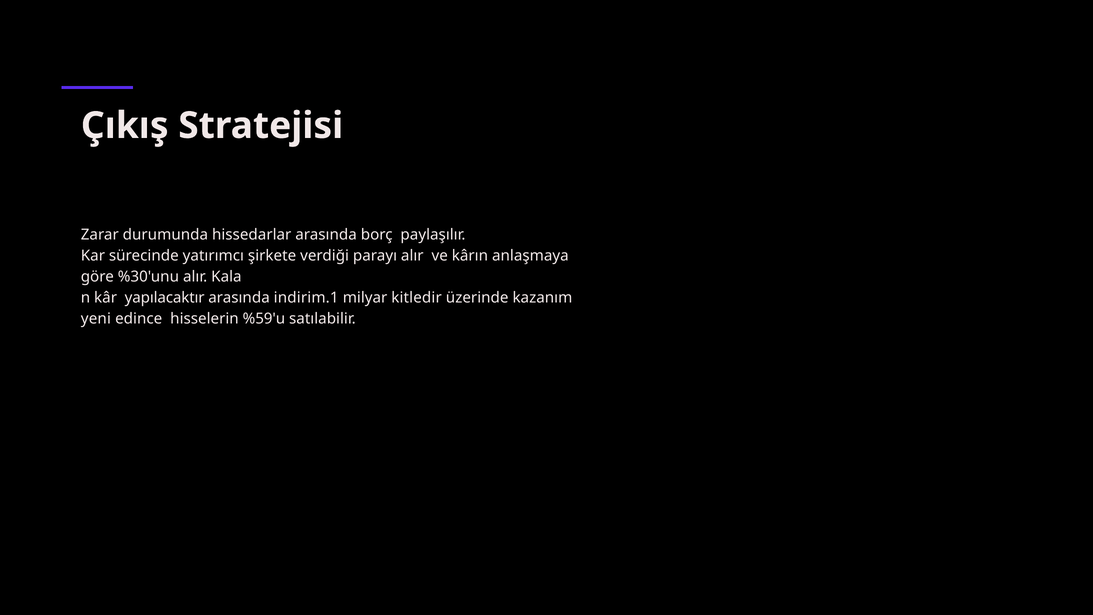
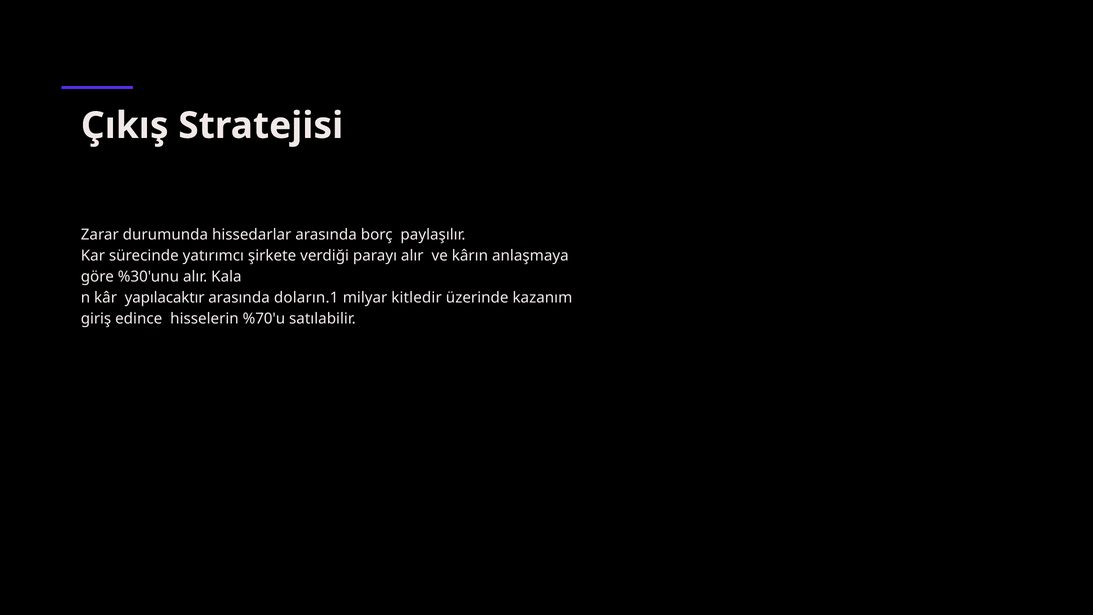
indirim.1: indirim.1 -> doların.1
yeni: yeni -> giriş
%59'u: %59'u -> %70'u
